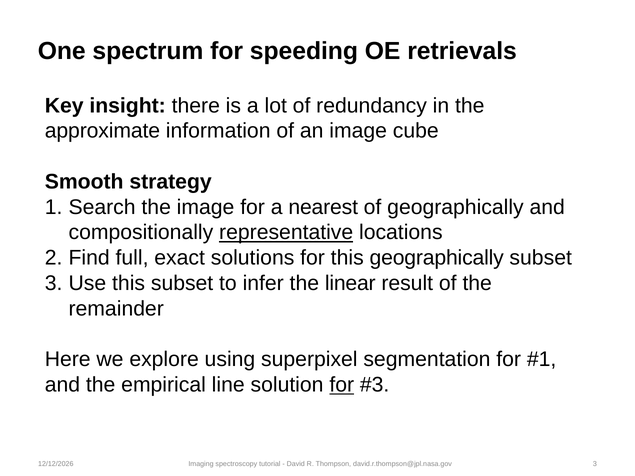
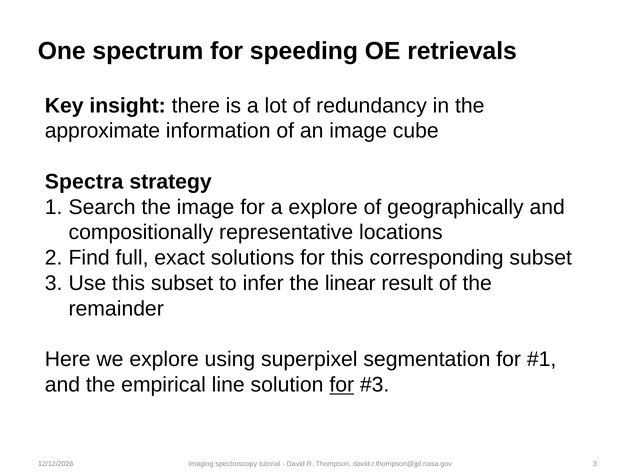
Smooth: Smooth -> Spectra
a nearest: nearest -> explore
representative underline: present -> none
this geographically: geographically -> corresponding
